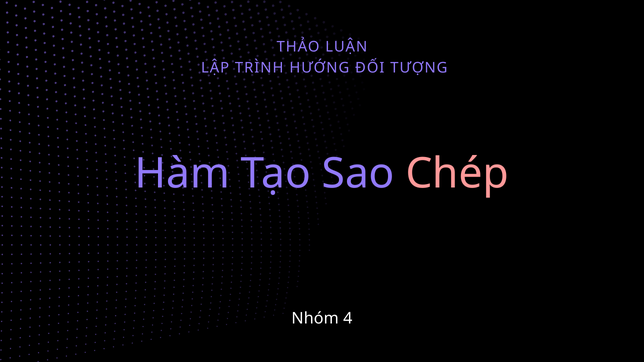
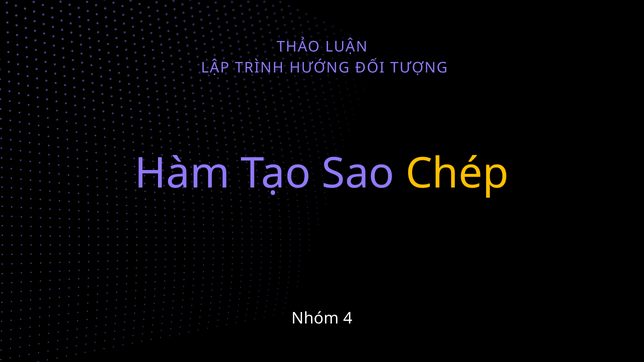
Chép colour: pink -> yellow
